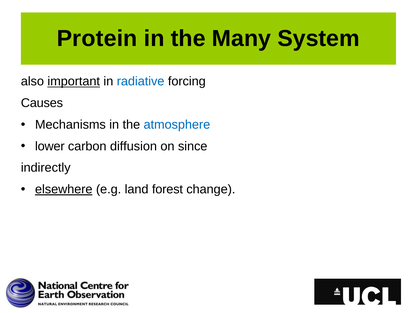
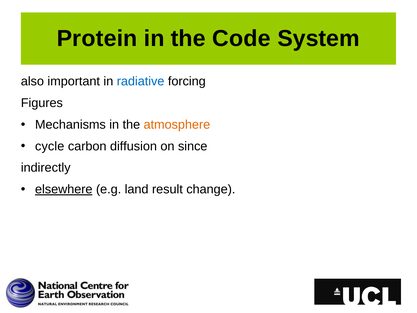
Many: Many -> Code
important underline: present -> none
Causes: Causes -> Figures
atmosphere colour: blue -> orange
lower: lower -> cycle
forest: forest -> result
